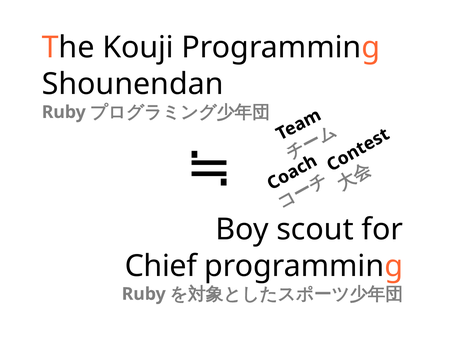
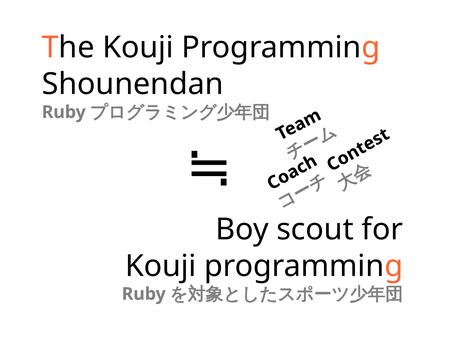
Chief at (161, 266): Chief -> Kouji
